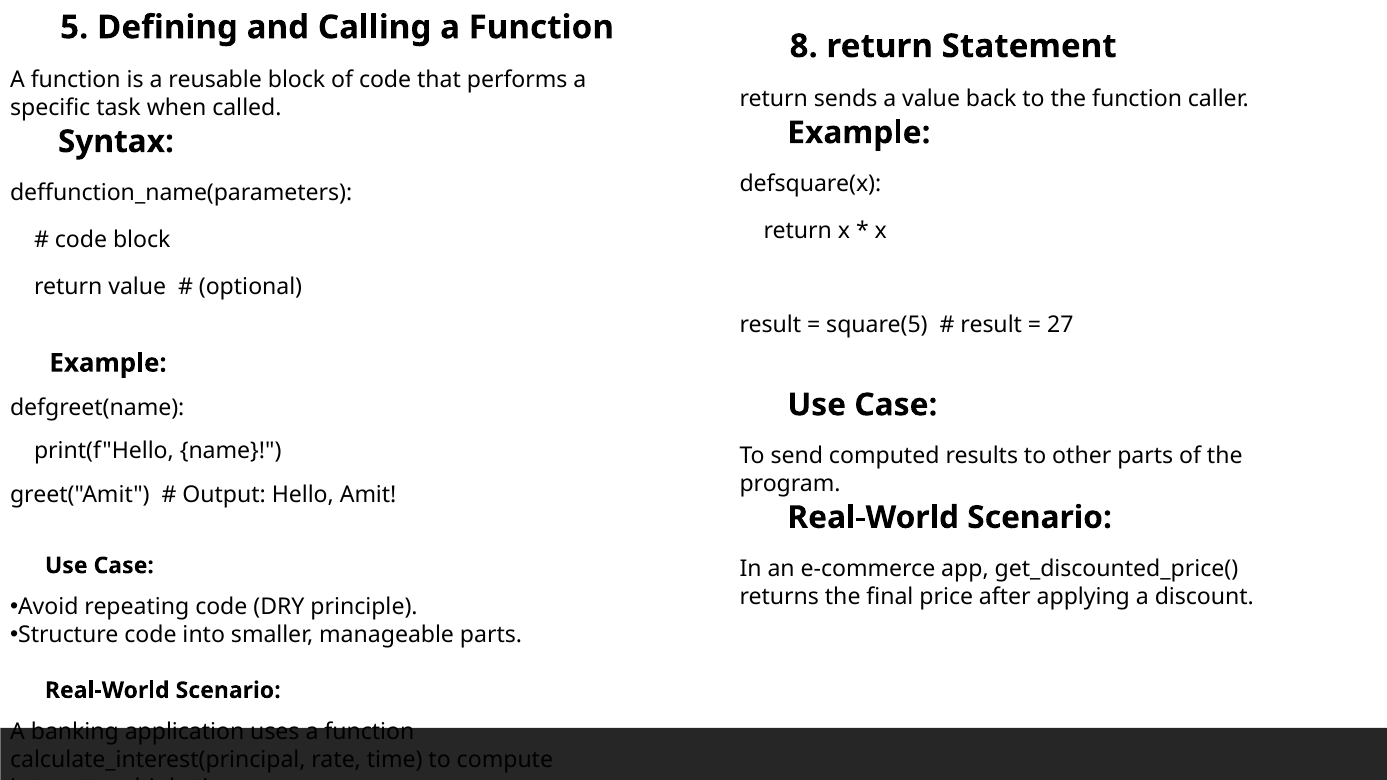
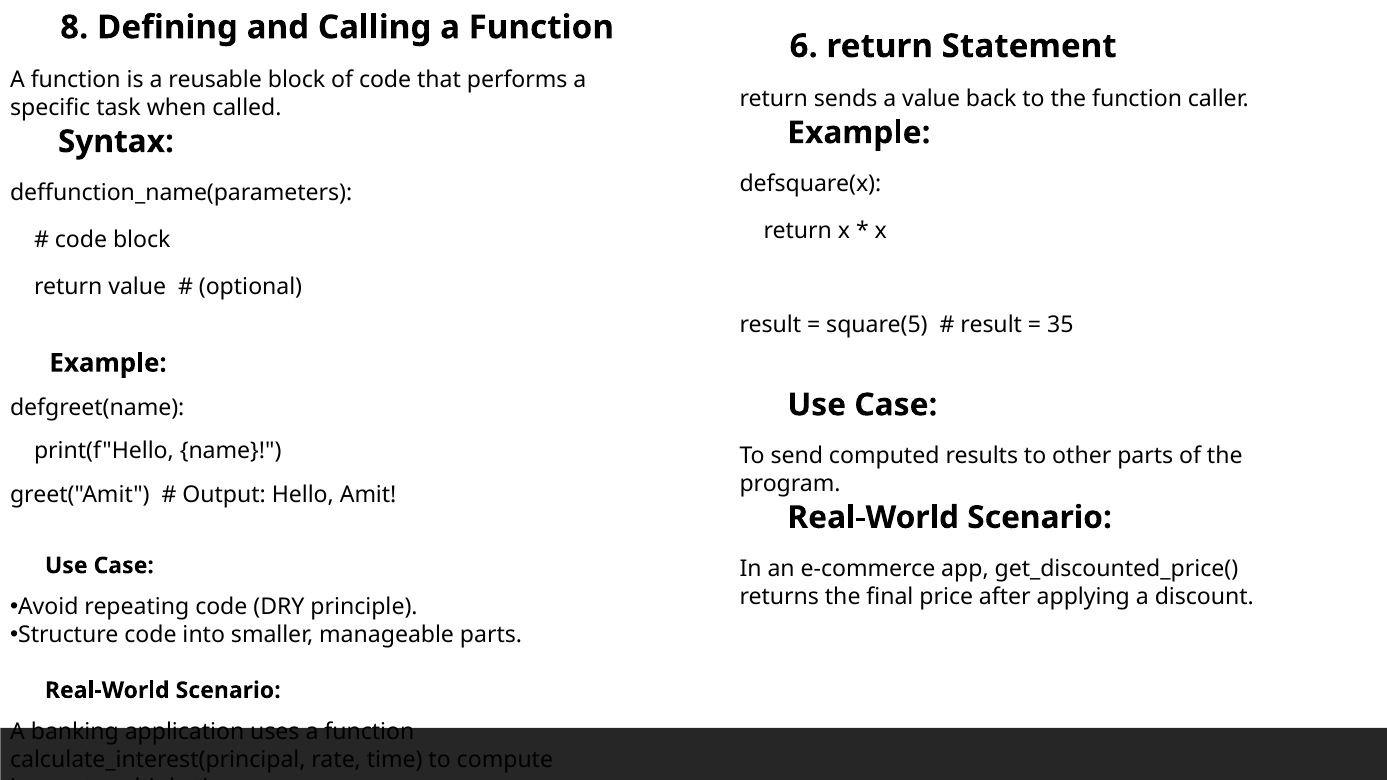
5: 5 -> 8
8: 8 -> 6
27: 27 -> 35
